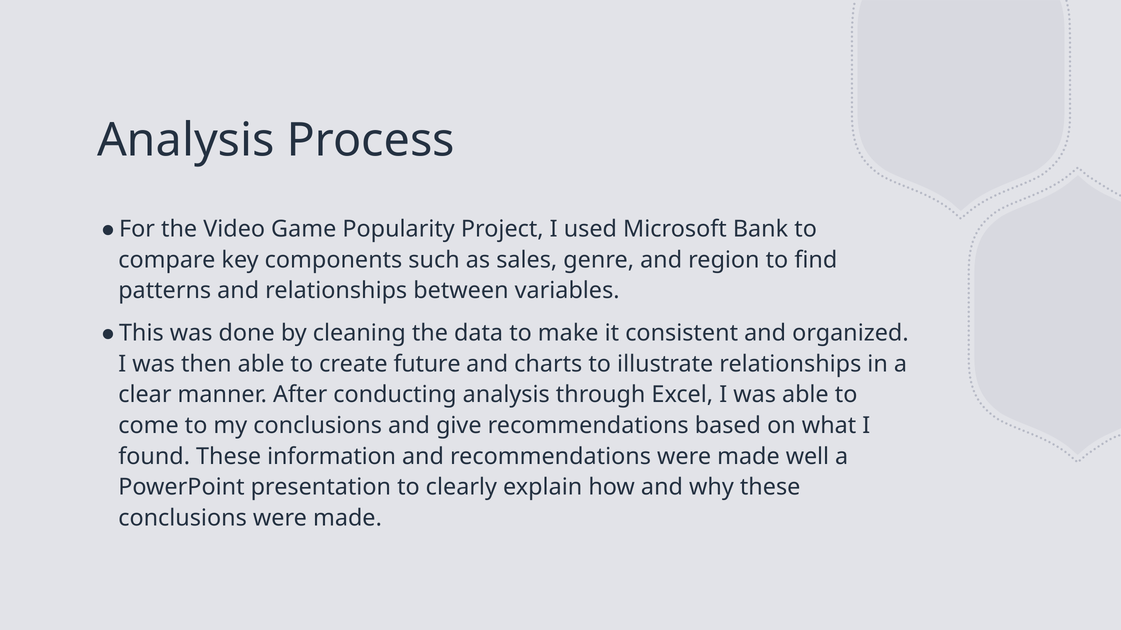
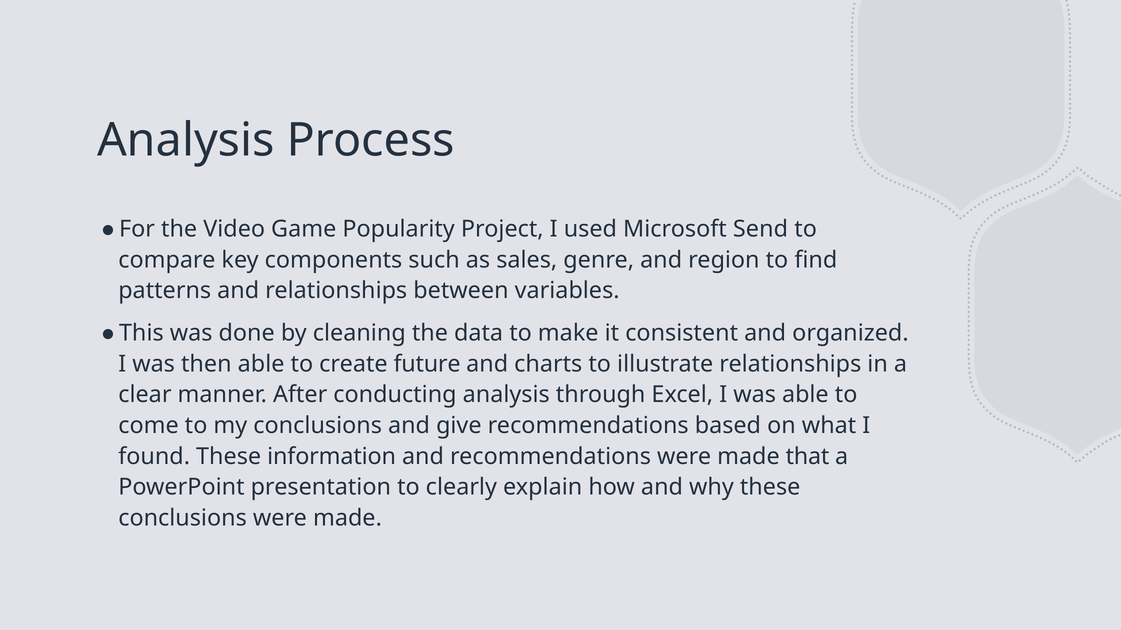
Bank: Bank -> Send
well: well -> that
